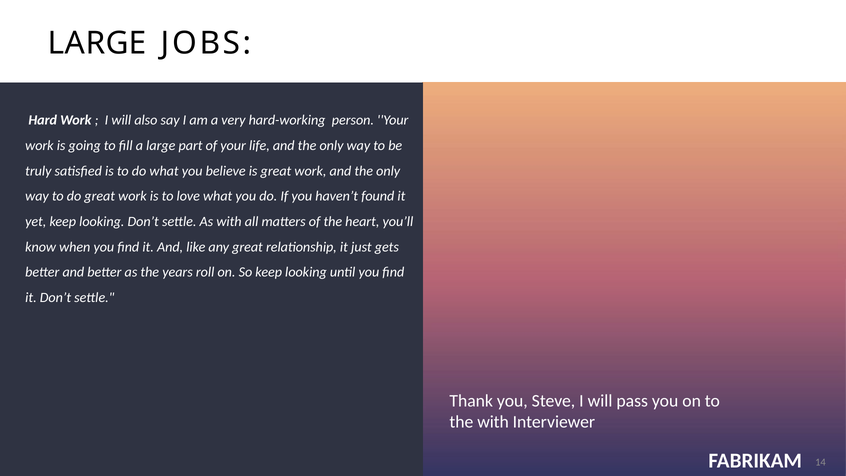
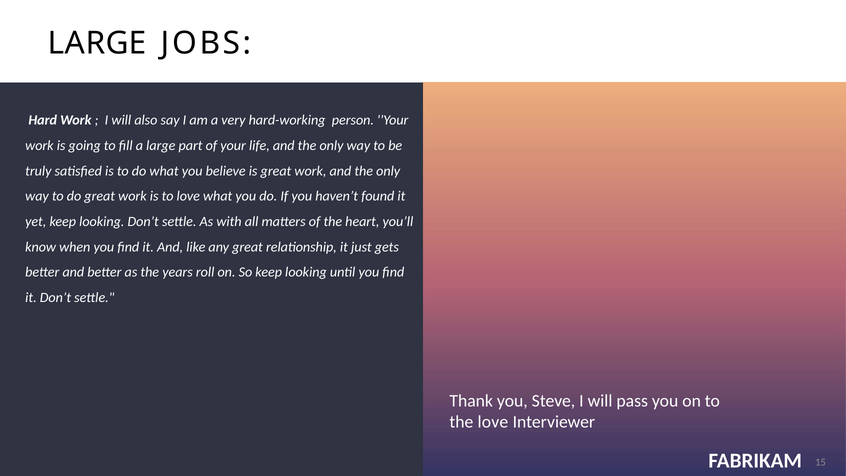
the with: with -> love
14: 14 -> 15
